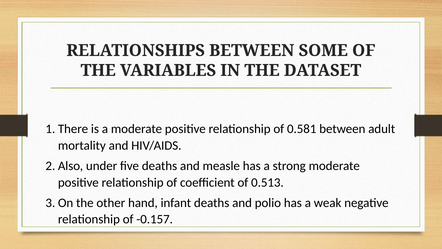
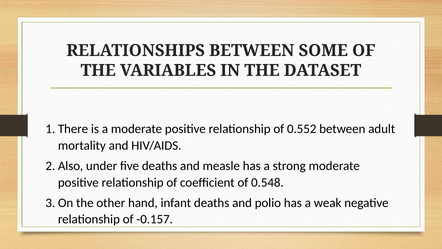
0.581: 0.581 -> 0.552
0.513: 0.513 -> 0.548
